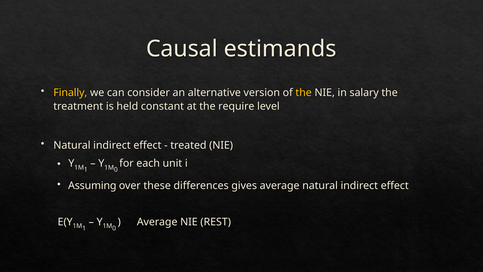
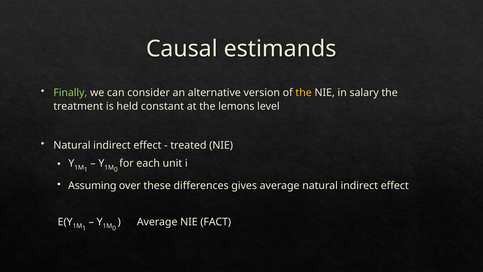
Finally colour: yellow -> light green
require: require -> lemons
REST: REST -> FACT
